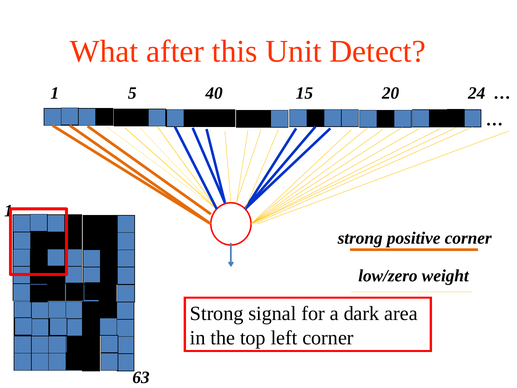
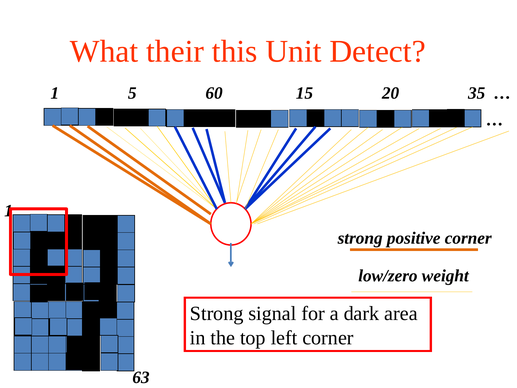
after: after -> their
40: 40 -> 60
24: 24 -> 35
